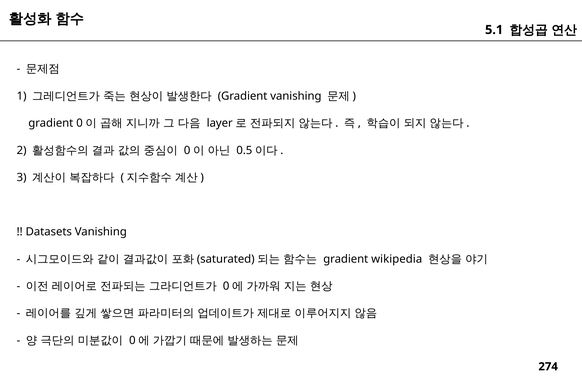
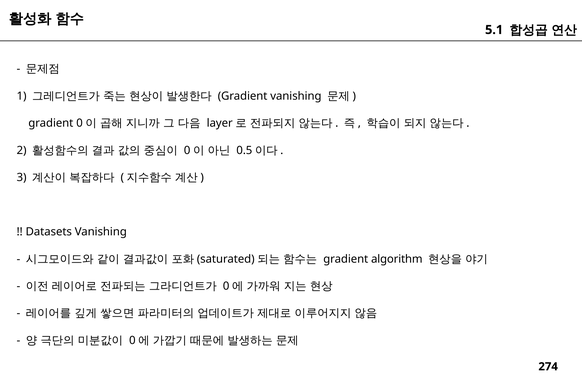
wikipedia: wikipedia -> algorithm
